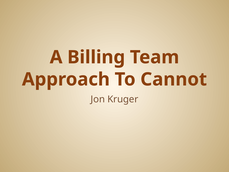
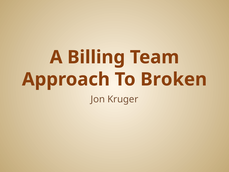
Cannot: Cannot -> Broken
